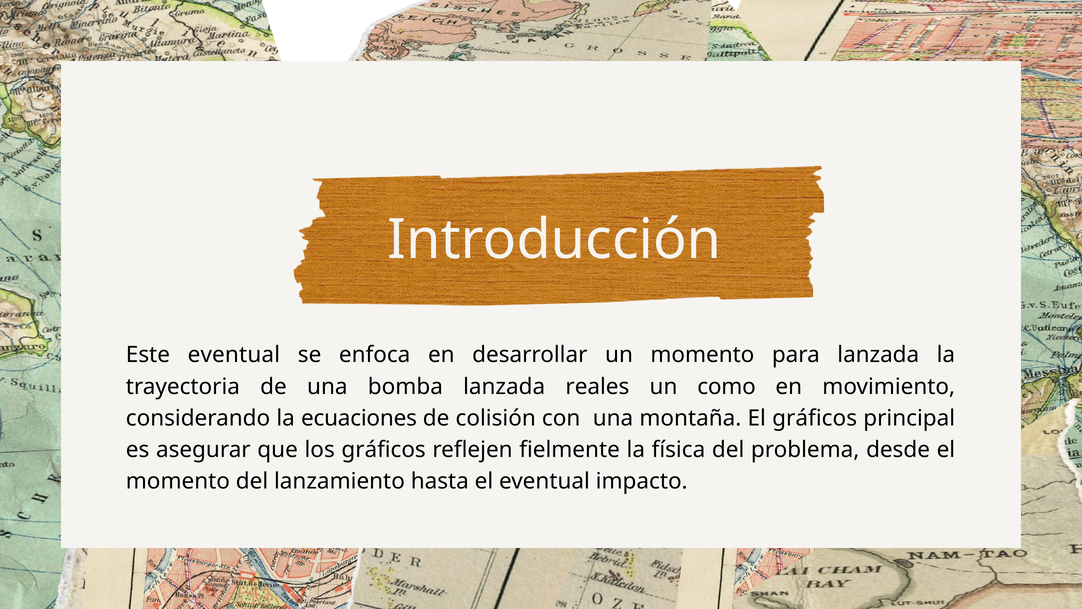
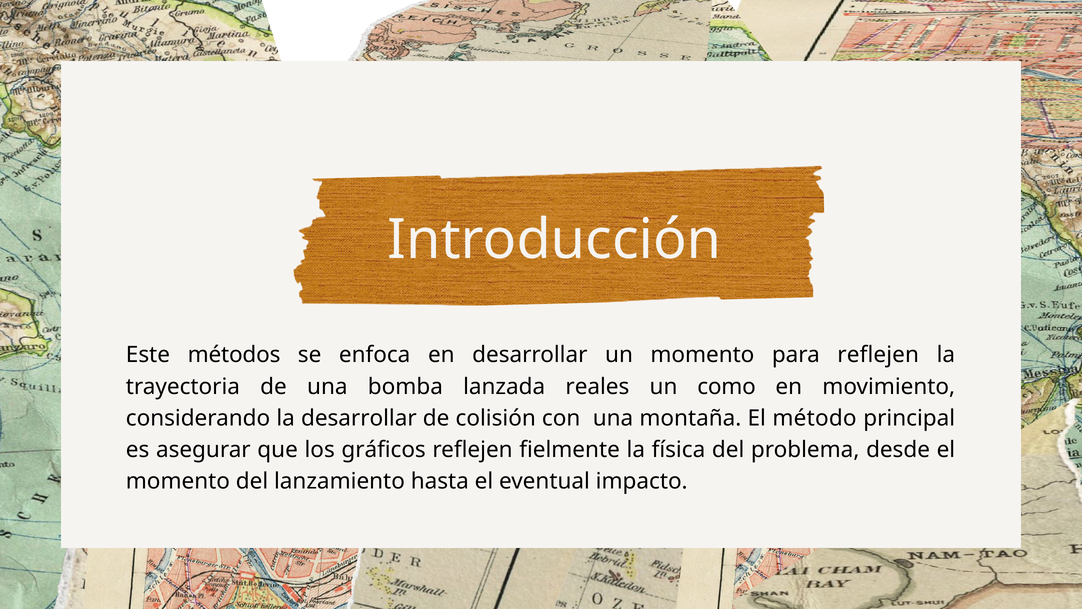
Este eventual: eventual -> métodos
para lanzada: lanzada -> reflejen
la ecuaciones: ecuaciones -> desarrollar
El gráficos: gráficos -> método
